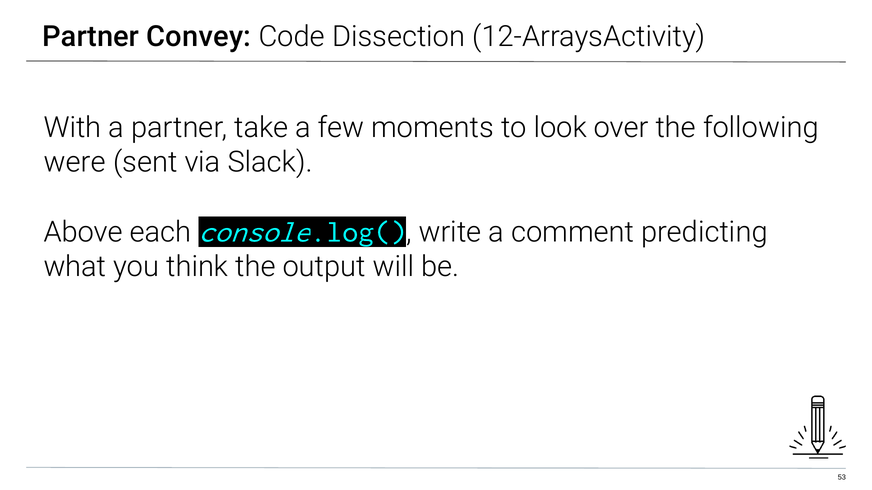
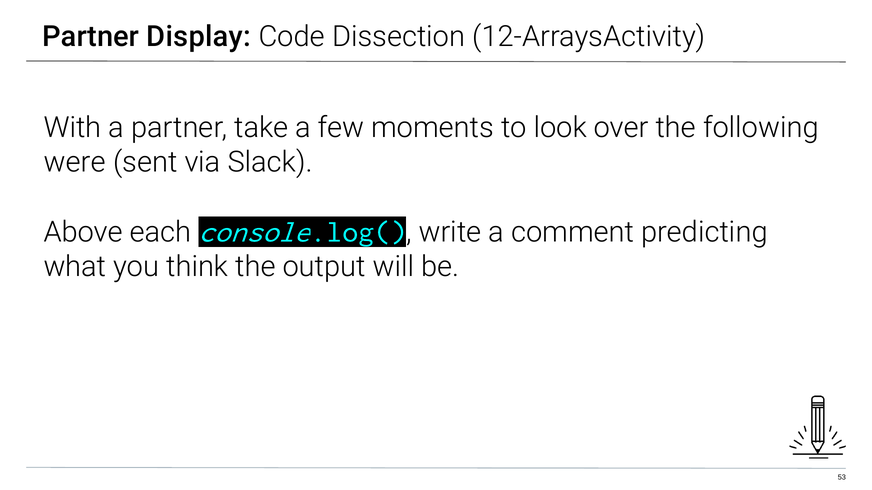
Convey: Convey -> Display
